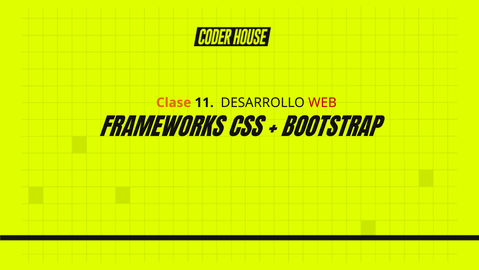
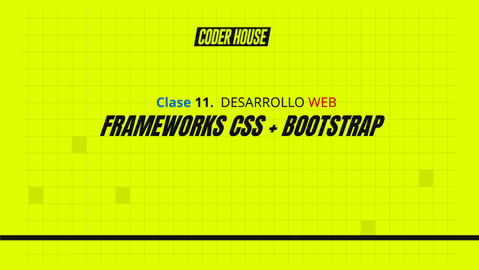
Clase colour: orange -> blue
